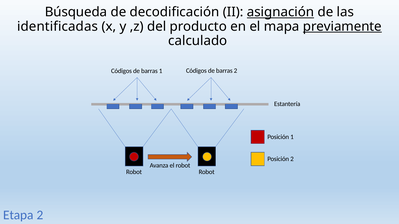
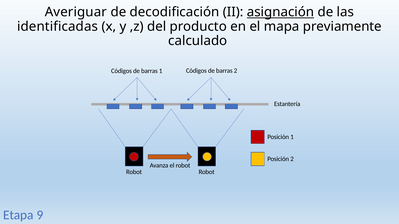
Búsqueda: Búsqueda -> Averiguar
previamente underline: present -> none
Etapa 2: 2 -> 9
